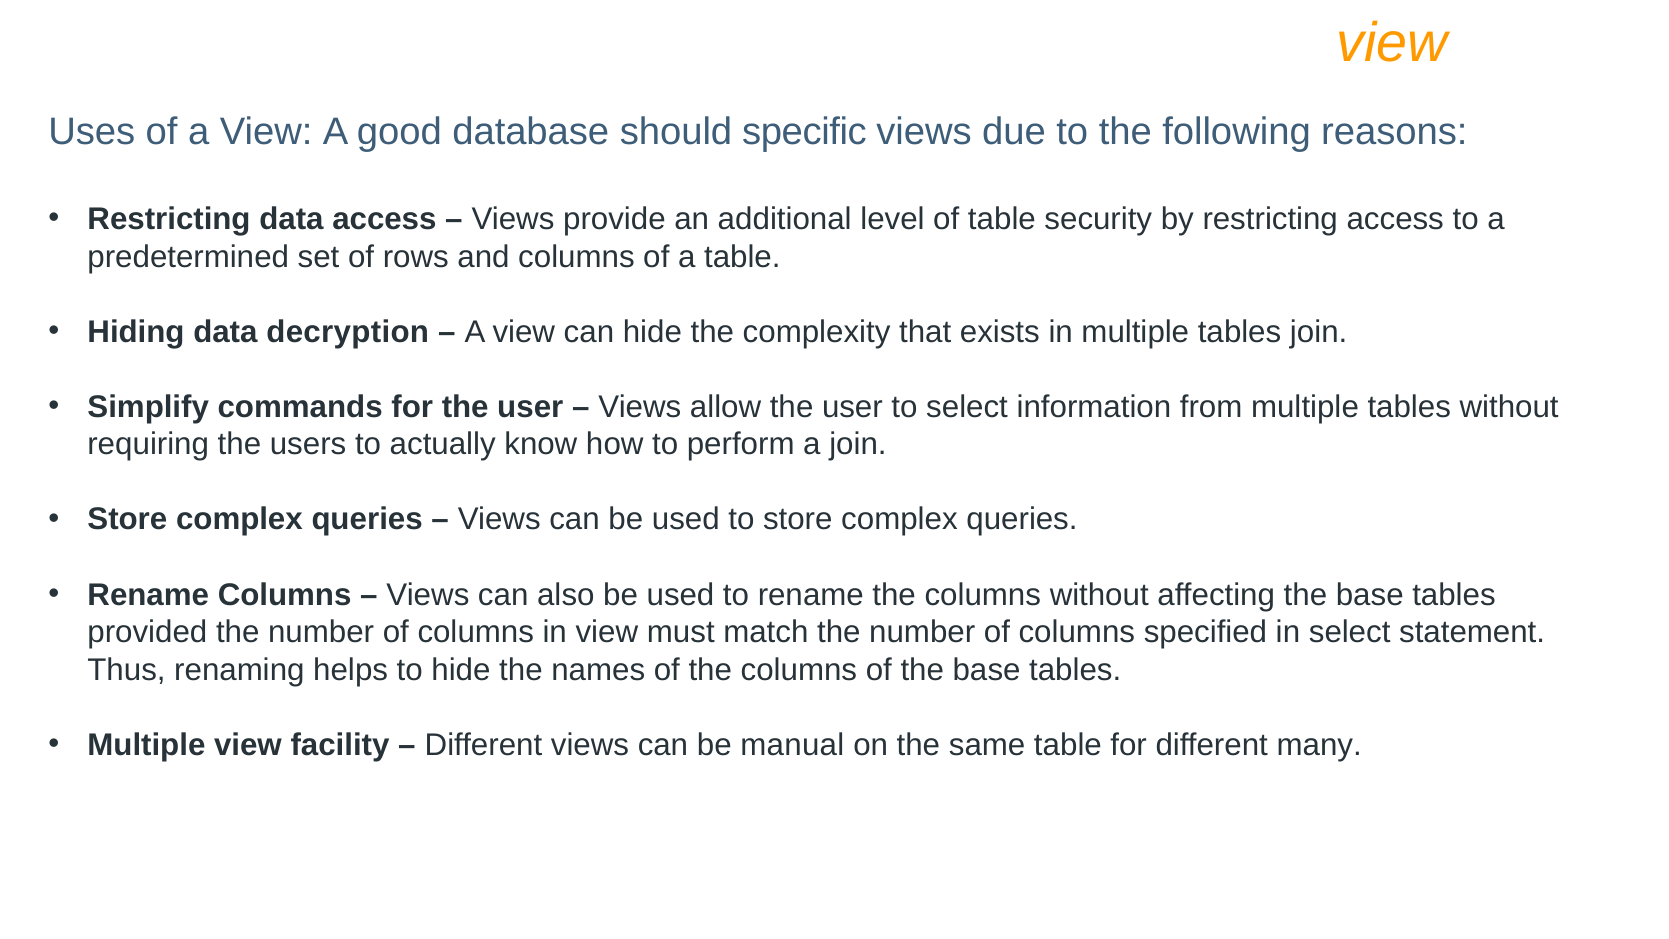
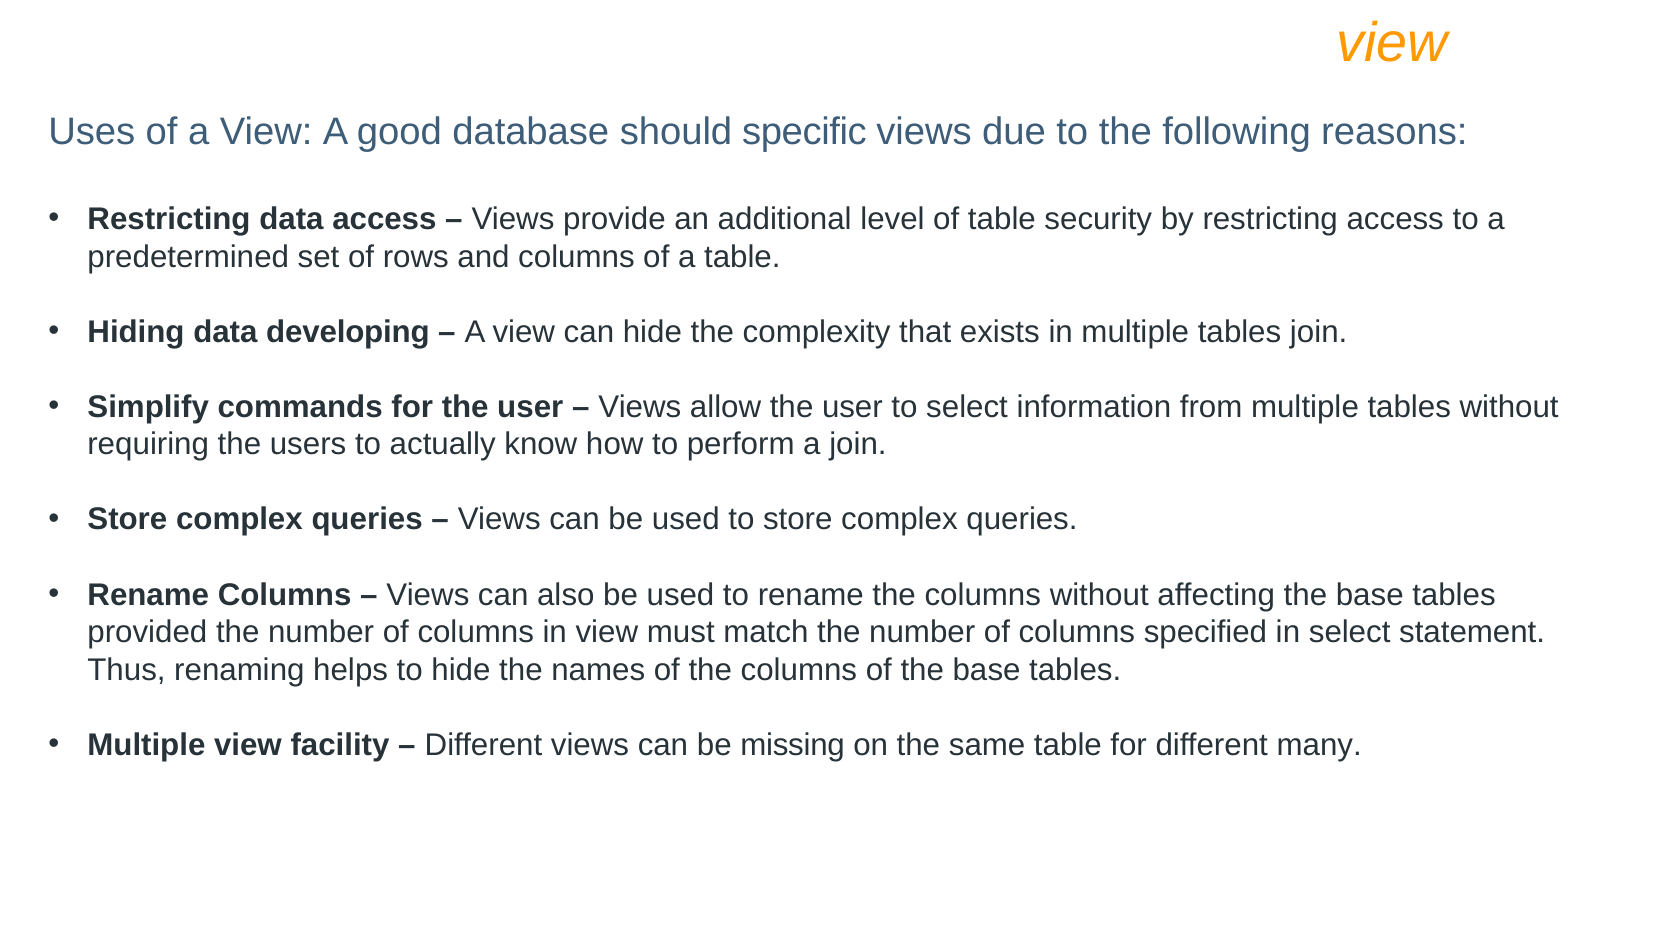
decryption: decryption -> developing
manual: manual -> missing
